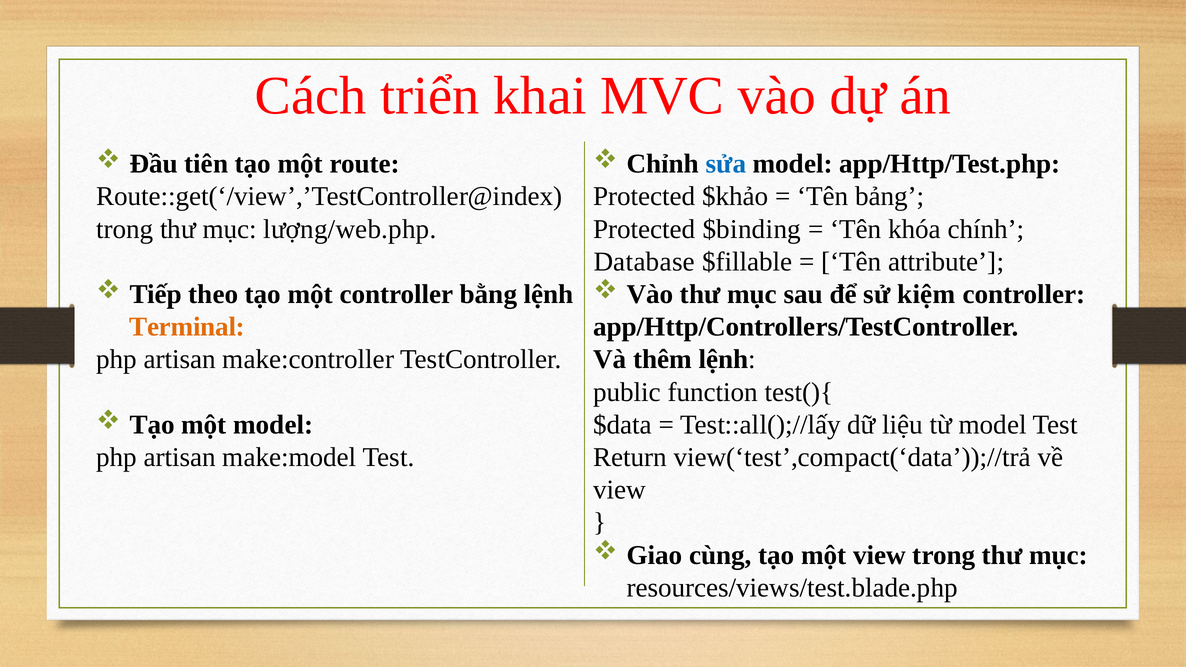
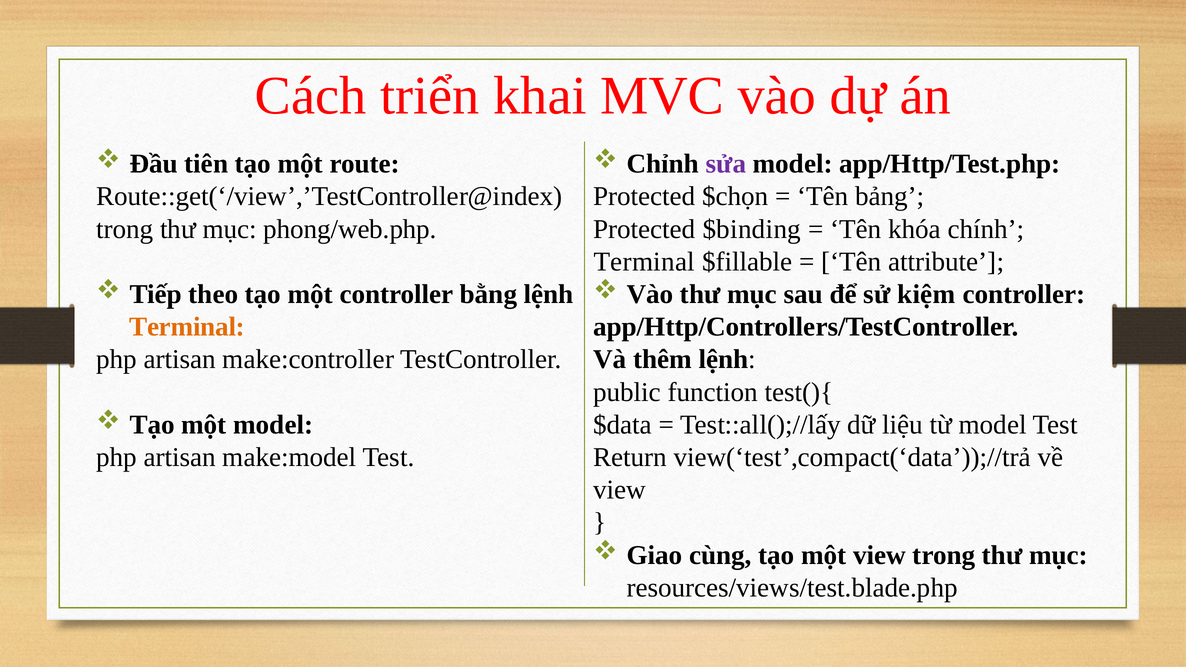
sửa colour: blue -> purple
$khảo: $khảo -> $chọn
lượng/web.php: lượng/web.php -> phong/web.php
Database at (644, 262): Database -> Terminal
